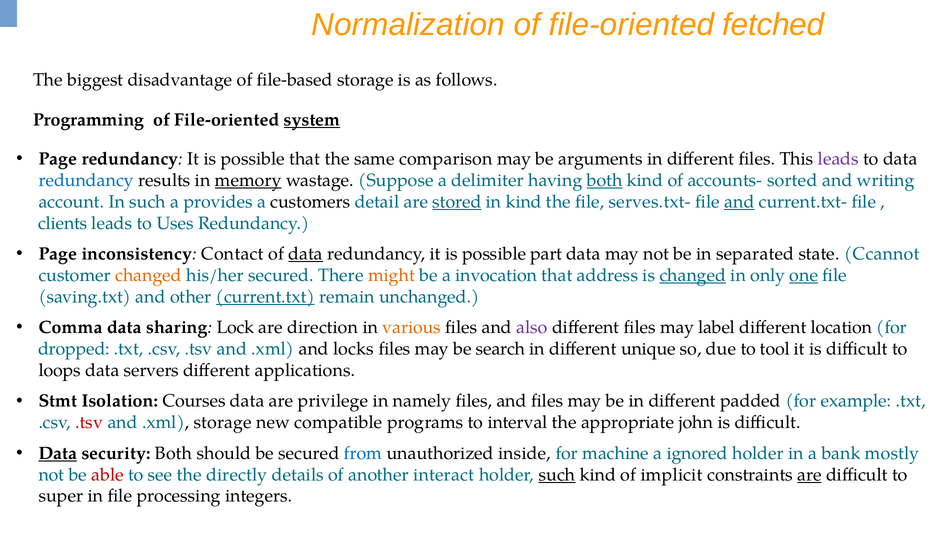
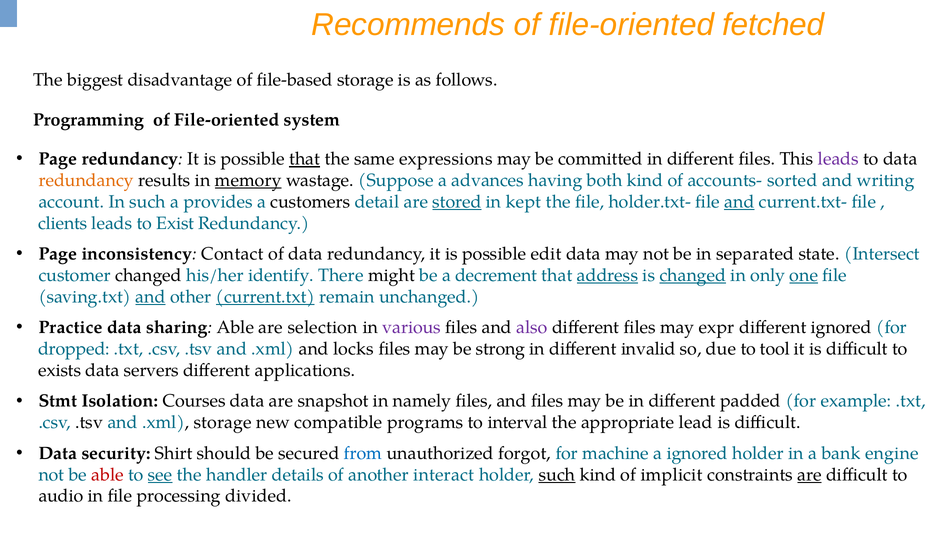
Normalization: Normalization -> Recommends
system underline: present -> none
that at (305, 159) underline: none -> present
comparison: comparison -> expressions
arguments: arguments -> committed
redundancy at (86, 180) colour: blue -> orange
delimiter: delimiter -> advances
both at (605, 180) underline: present -> none
in kind: kind -> kept
serves.txt-: serves.txt- -> holder.txt-
Uses: Uses -> Exist
data at (306, 254) underline: present -> none
part: part -> edit
Ccannot: Ccannot -> Intersect
changed at (149, 275) colour: orange -> black
his/her secured: secured -> identify
might colour: orange -> black
invocation: invocation -> decrement
address underline: none -> present
and at (151, 297) underline: none -> present
Comma: Comma -> Practice
sharing Lock: Lock -> Able
direction: direction -> selection
various colour: orange -> purple
label: label -> expr
different location: location -> ignored
search: search -> strong
unique: unique -> invalid
loops: loops -> exists
privilege: privilege -> snapshot
.tsv at (89, 422) colour: red -> black
john: john -> lead
Data at (58, 453) underline: present -> none
security Both: Both -> Shirt
inside: inside -> forgot
mostly: mostly -> engine
see underline: none -> present
directly: directly -> handler
super: super -> audio
integers: integers -> divided
